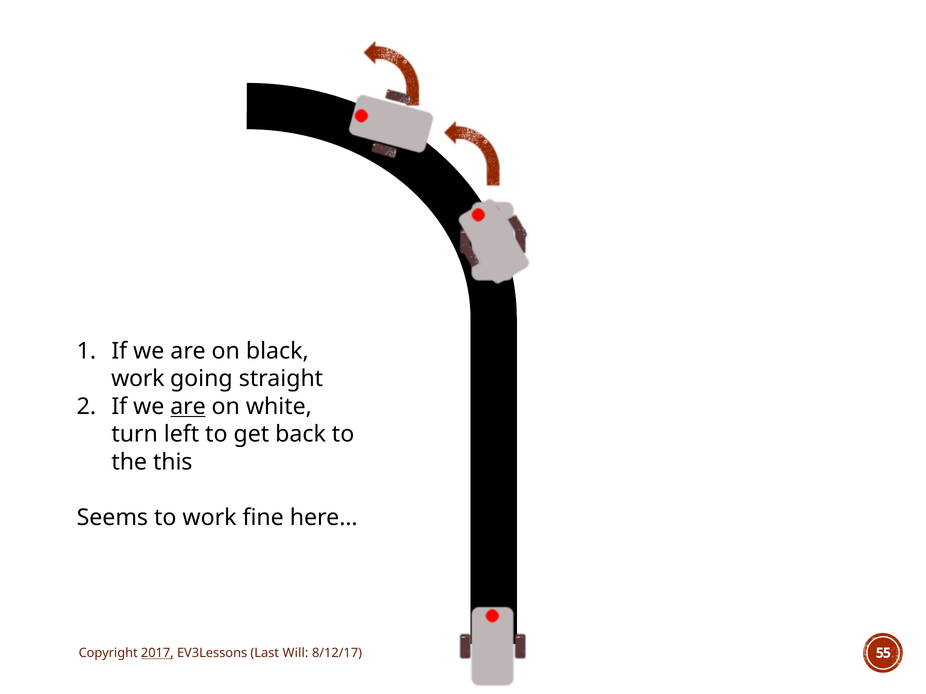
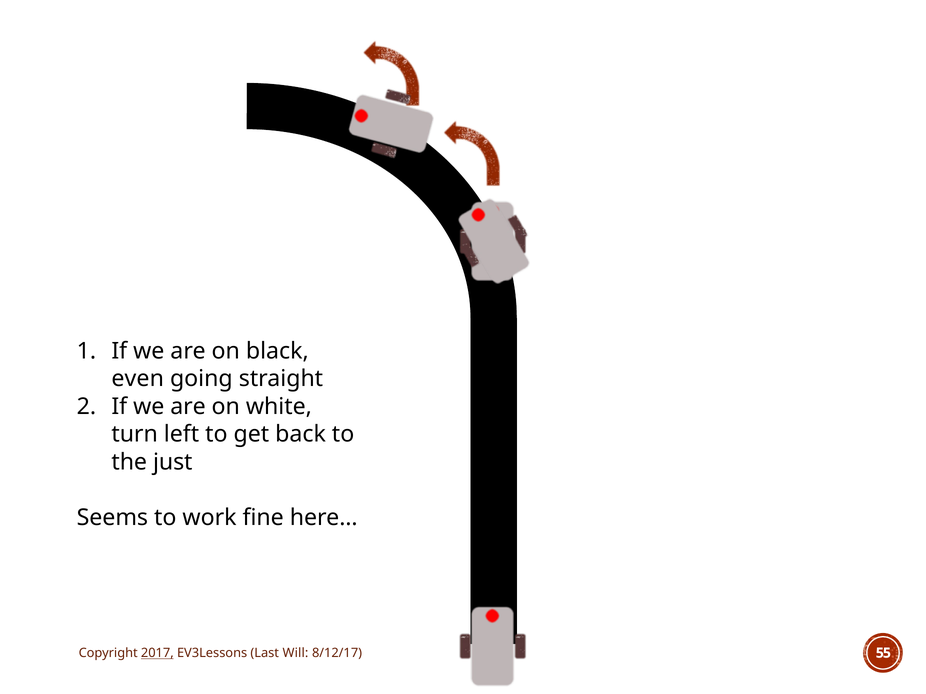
work at (138, 379): work -> even
are at (188, 407) underline: present -> none
this: this -> just
